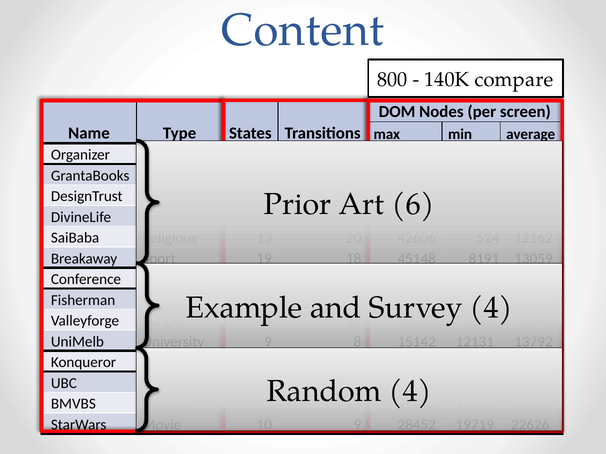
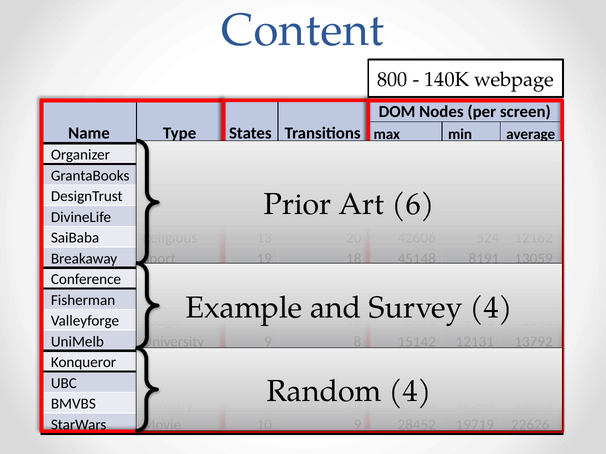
compare: compare -> webpage
